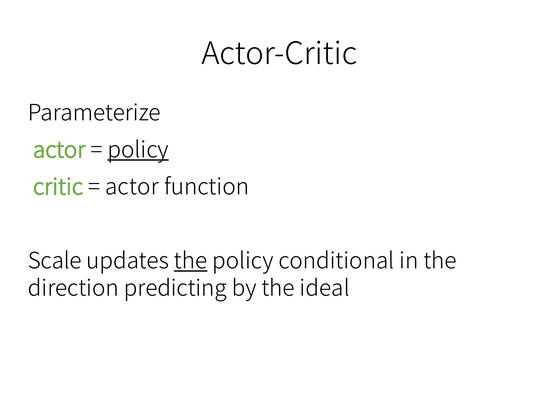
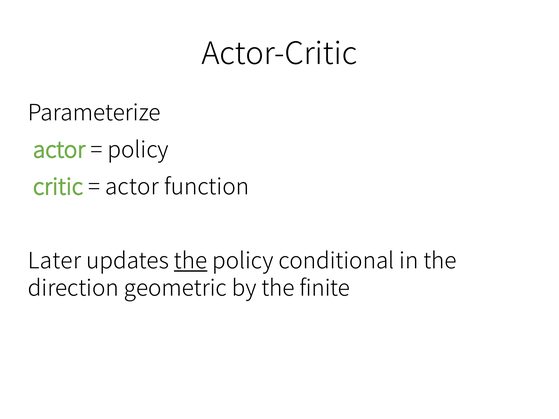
policy at (138, 150) underline: present -> none
Scale: Scale -> Later
predicting: predicting -> geometric
ideal: ideal -> finite
